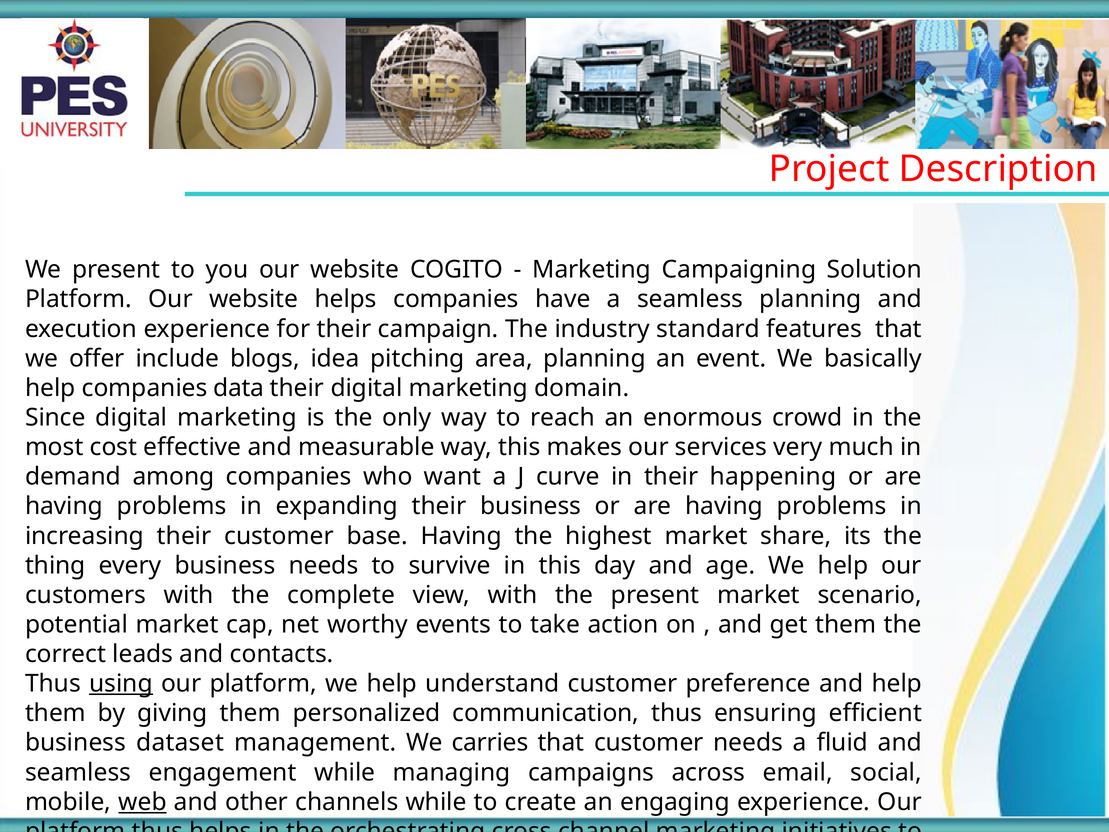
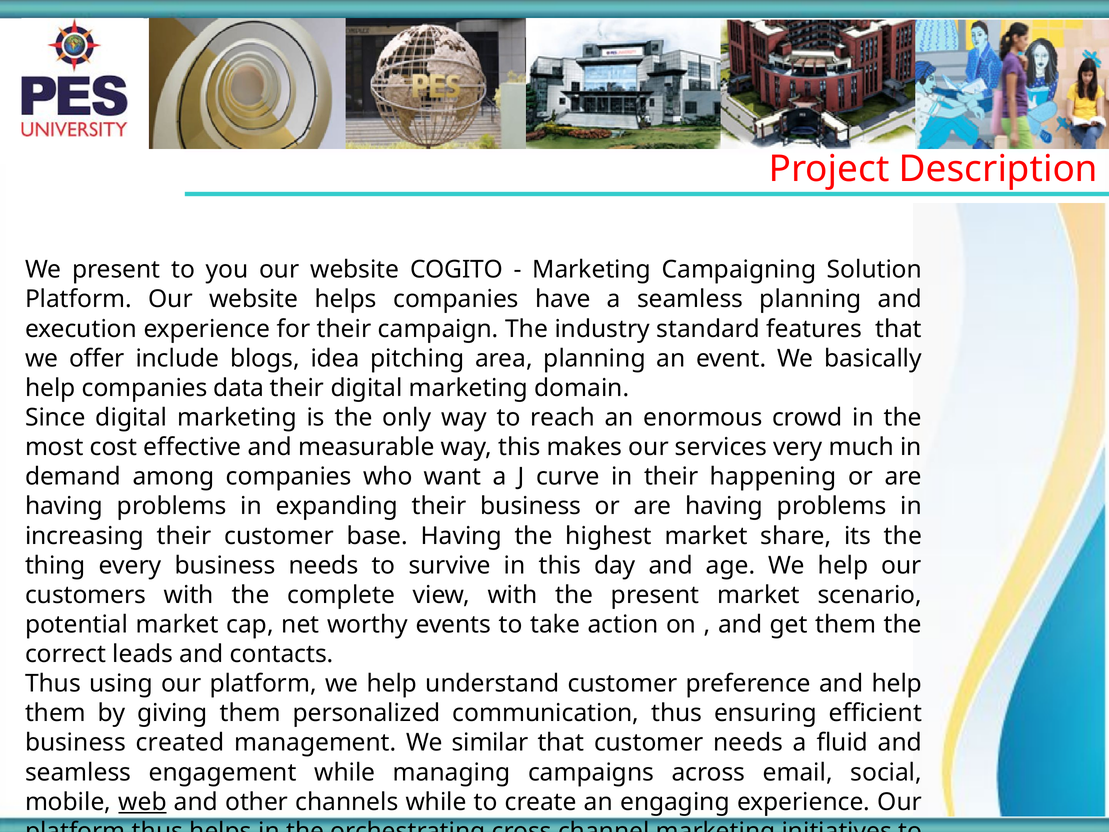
using underline: present -> none
dataset: dataset -> created
carries: carries -> similar
